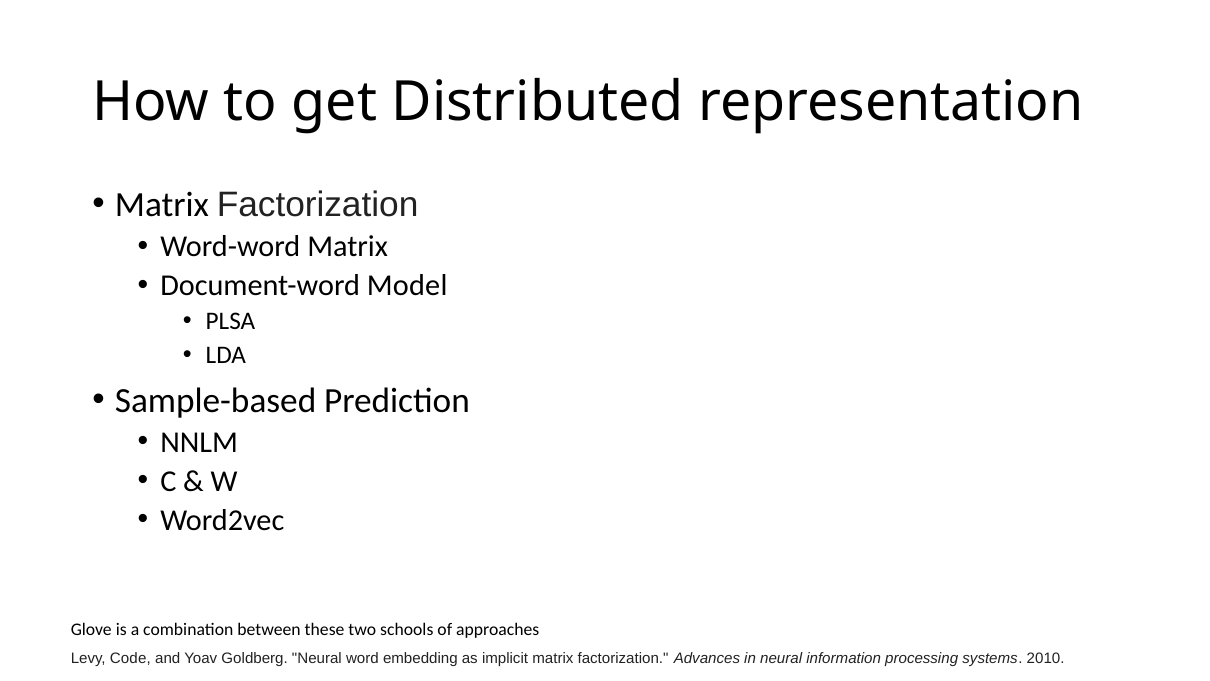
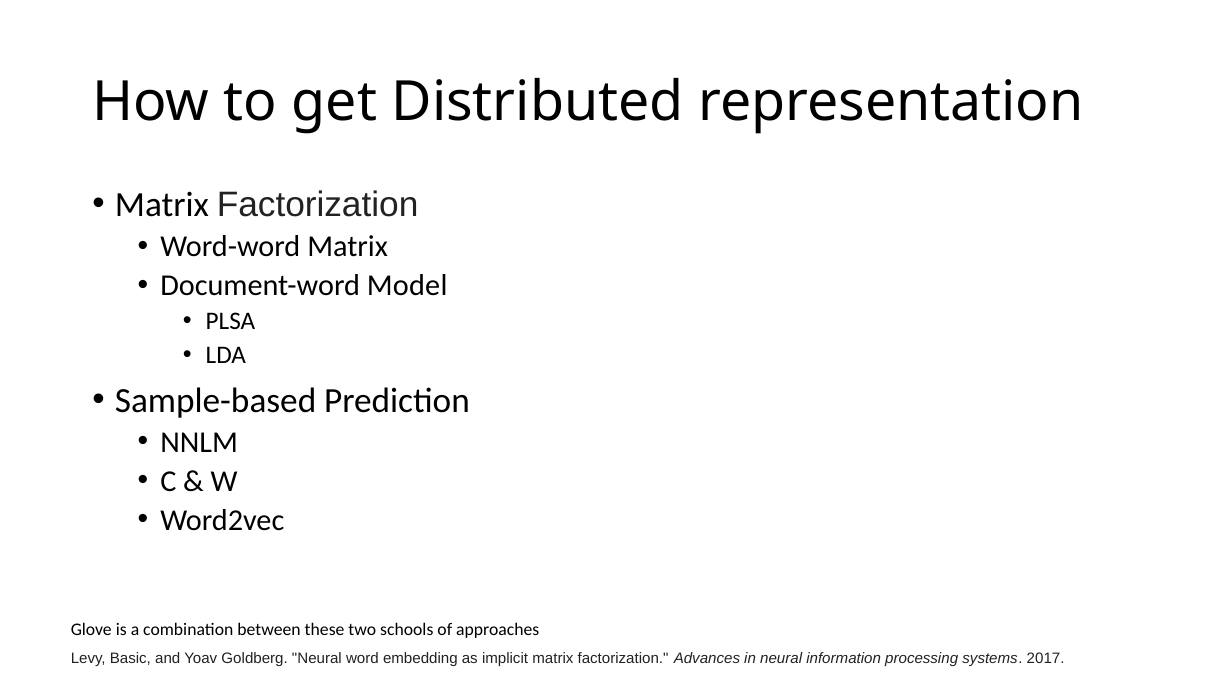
Code: Code -> Basic
2010: 2010 -> 2017
